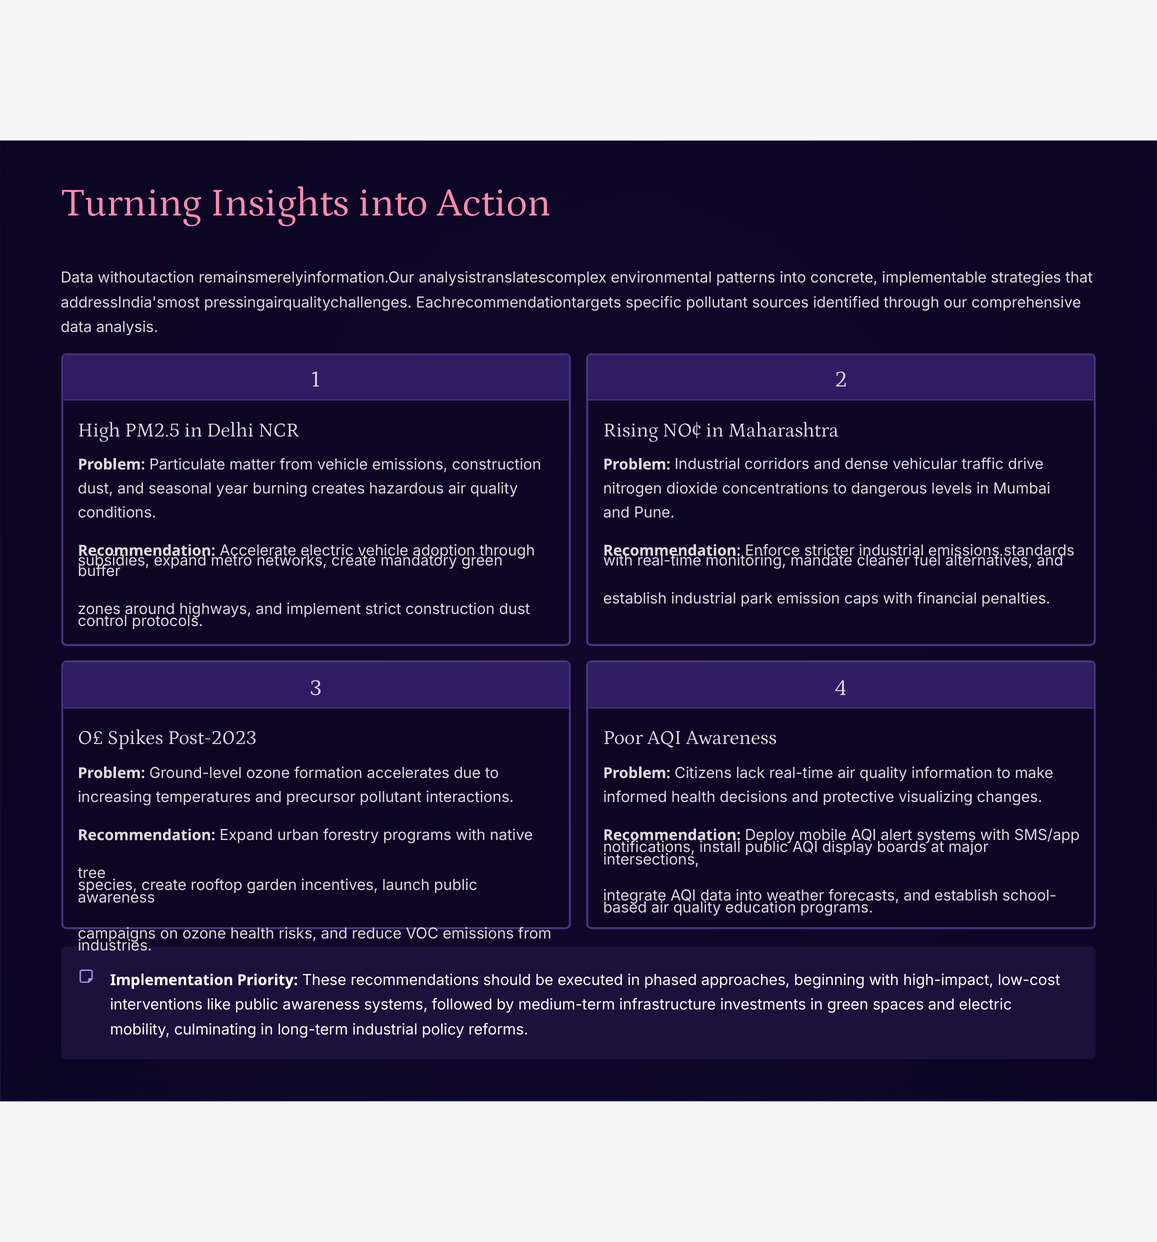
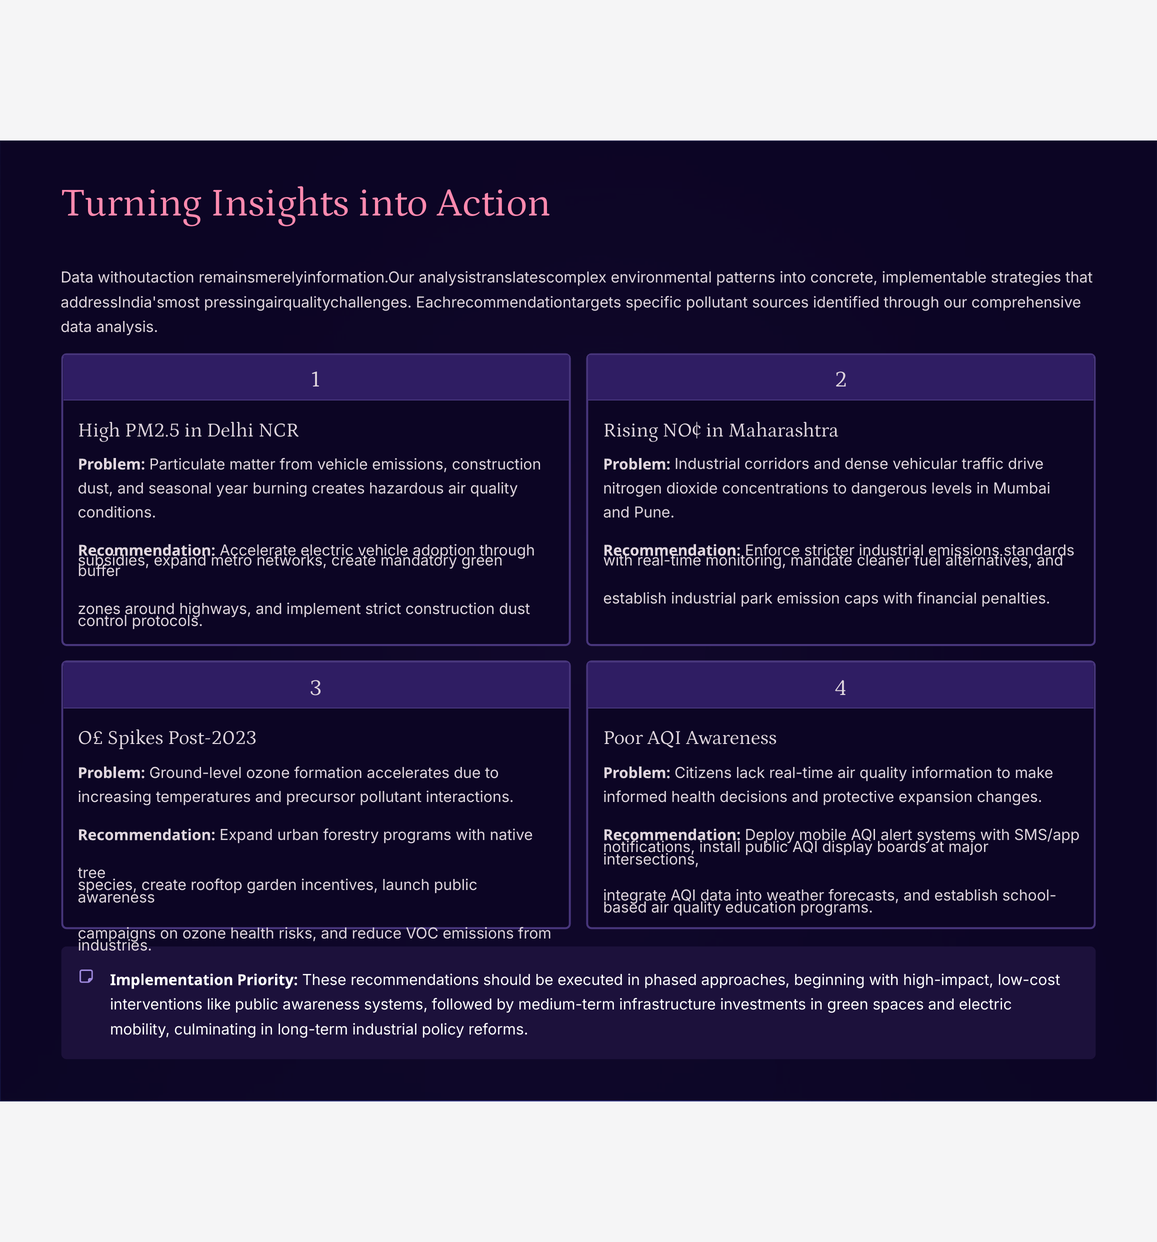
visualizing: visualizing -> expansion
